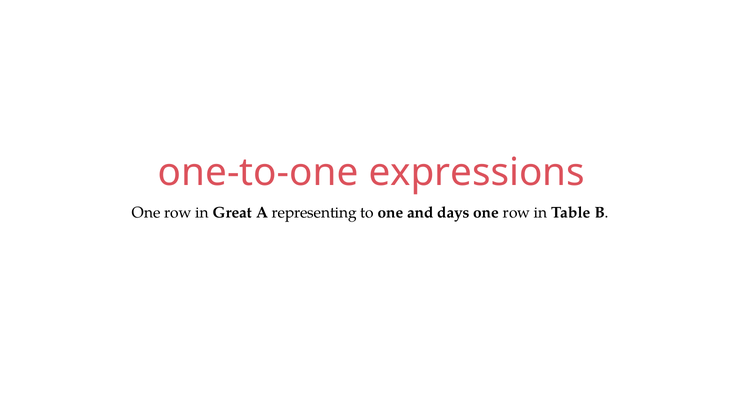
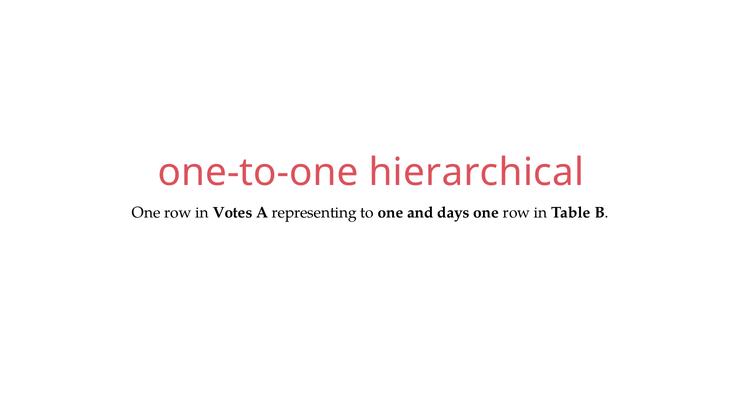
expressions: expressions -> hierarchical
Great: Great -> Votes
